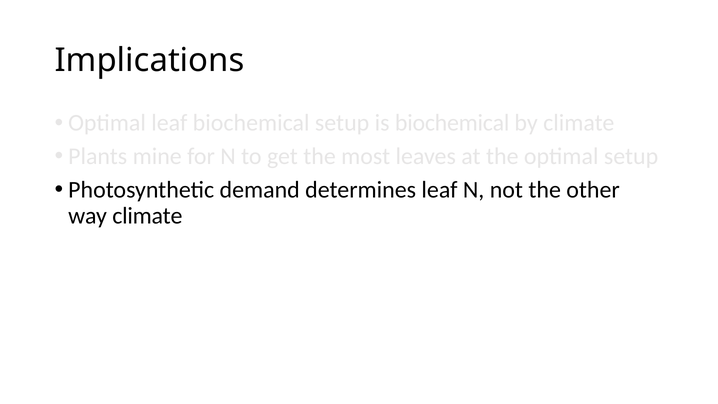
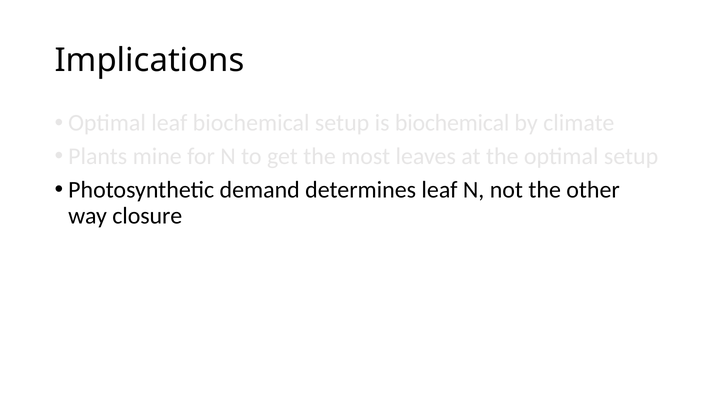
way climate: climate -> closure
